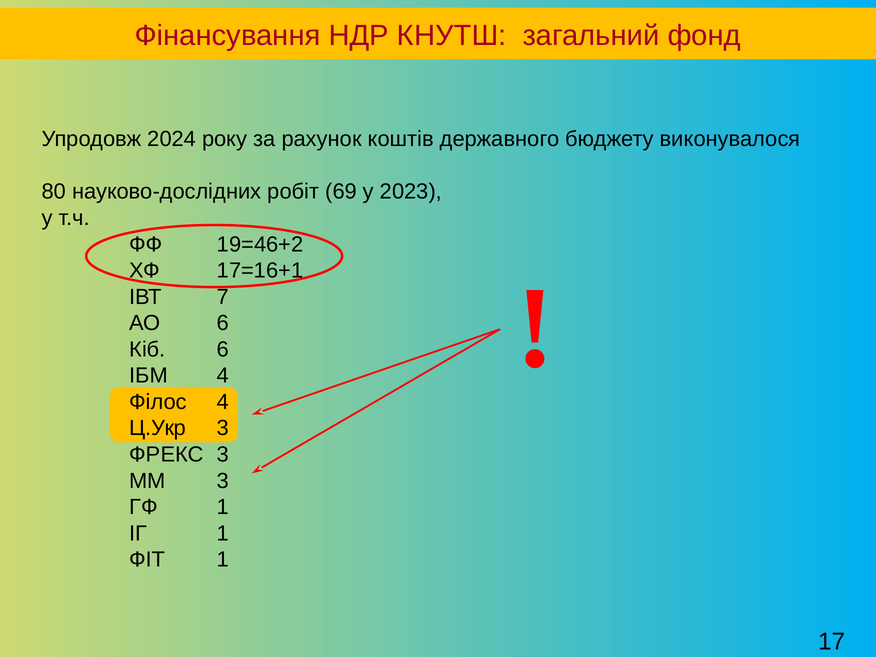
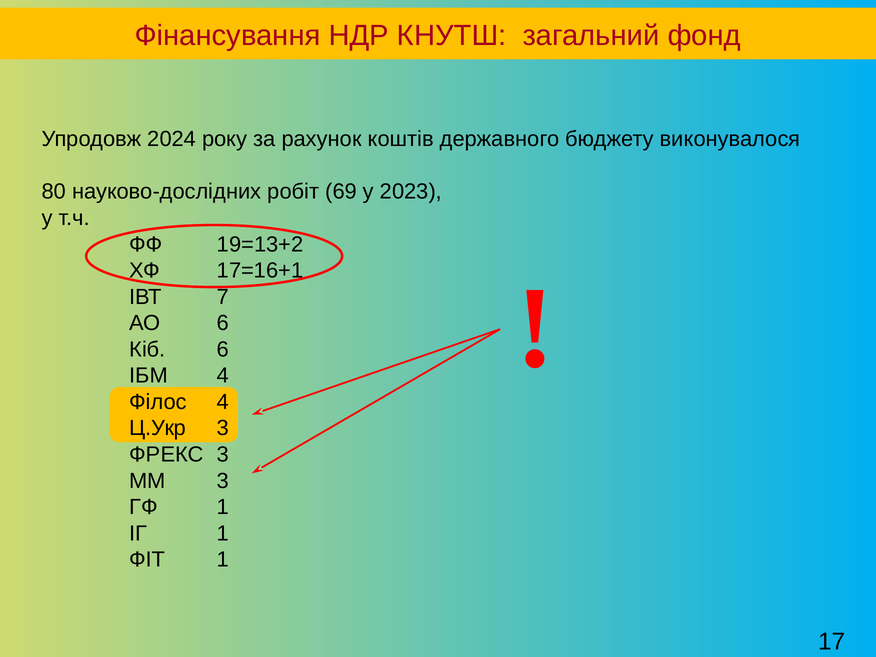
19=46+2: 19=46+2 -> 19=13+2
